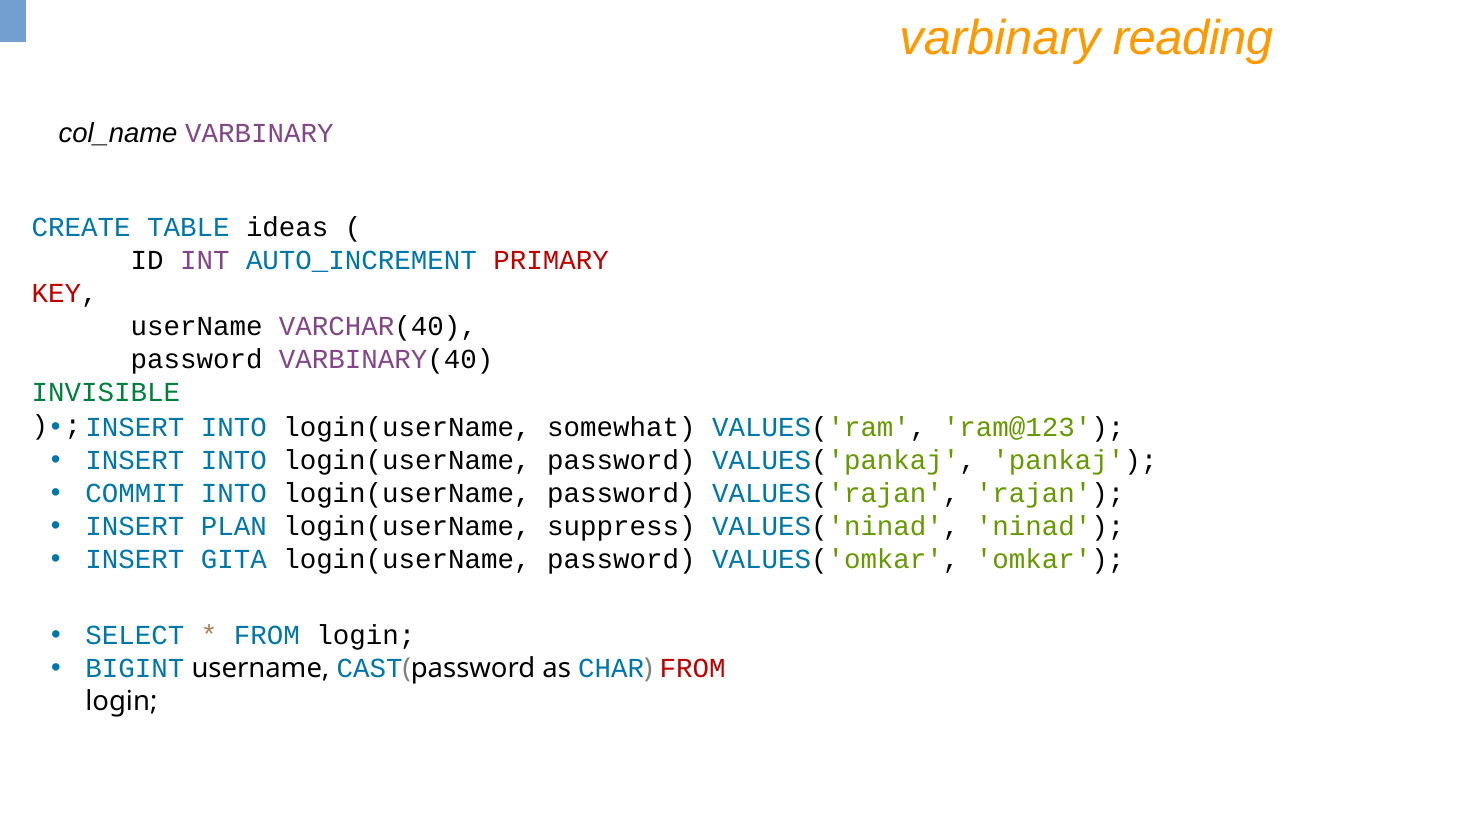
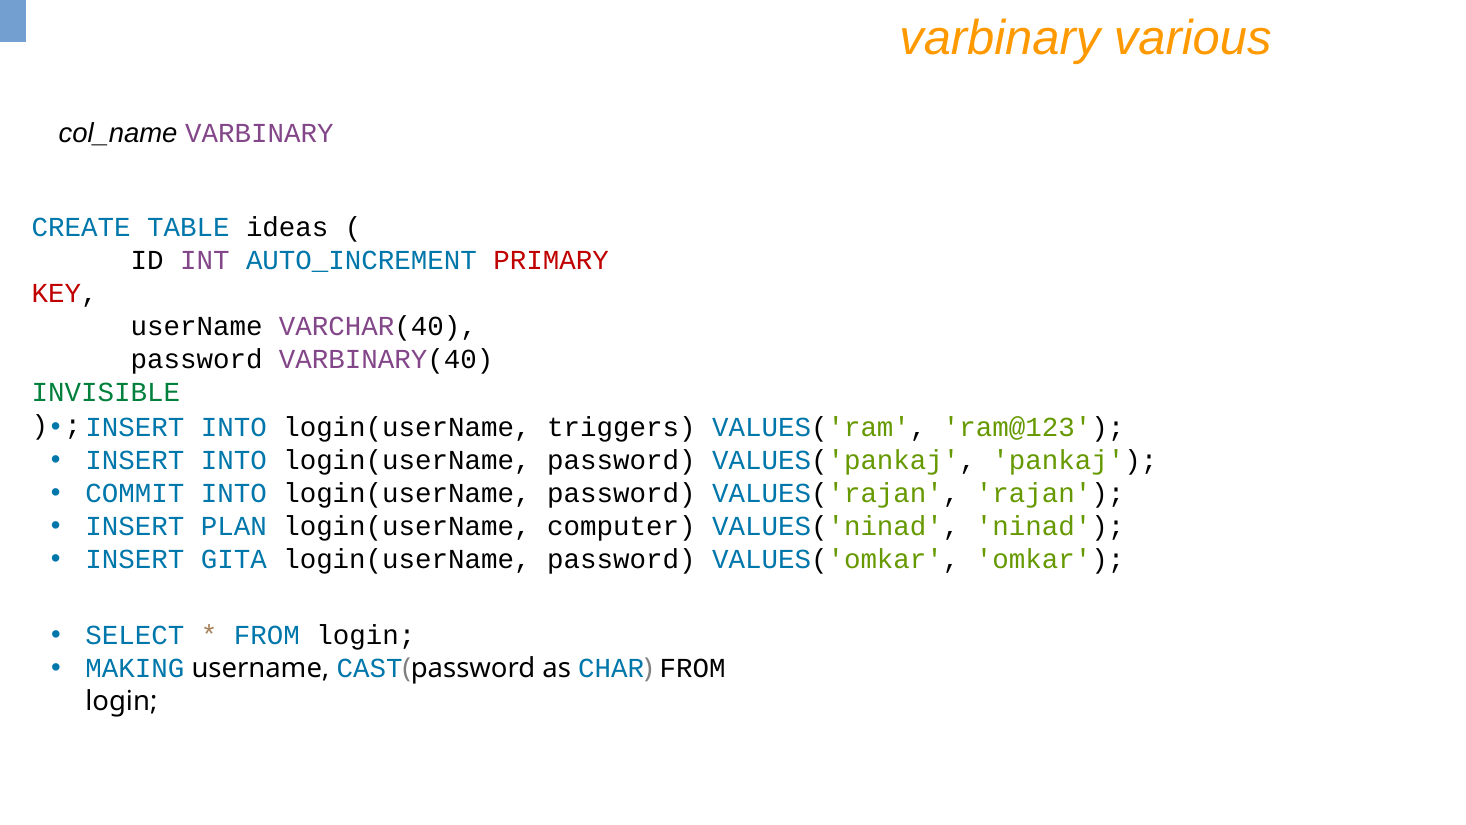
reading: reading -> various
somewhat: somewhat -> triggers
suppress: suppress -> computer
BIGINT: BIGINT -> MAKING
FROM at (693, 668) colour: red -> black
